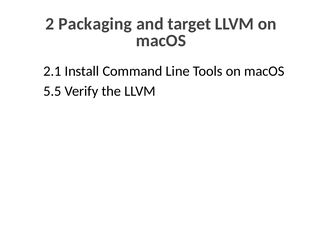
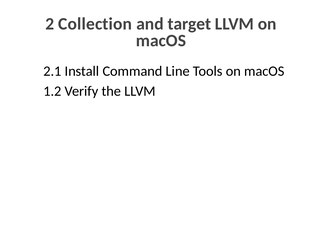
Packaging: Packaging -> Collection
5.5: 5.5 -> 1.2
